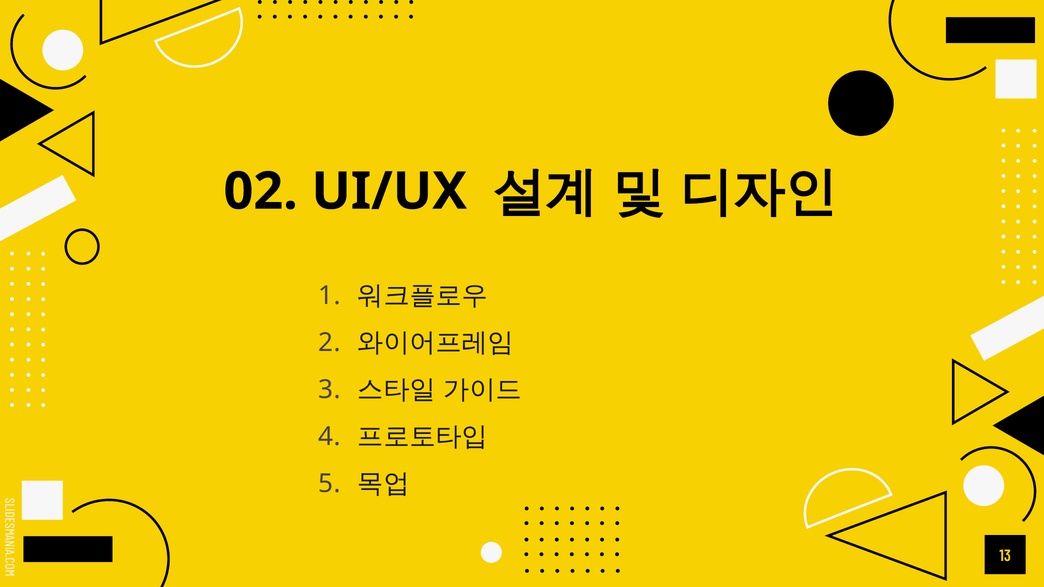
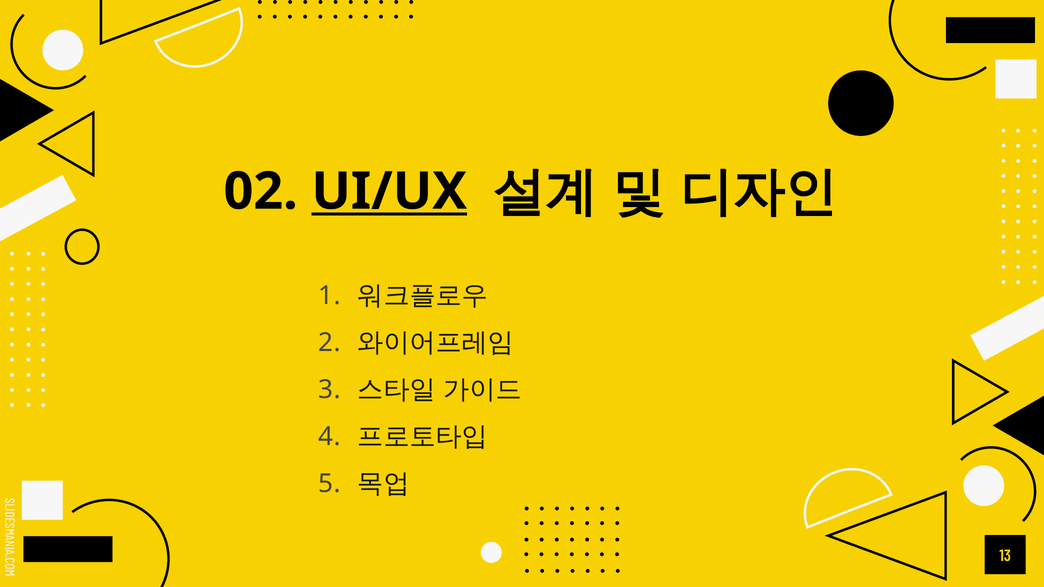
UI/UX underline: none -> present
